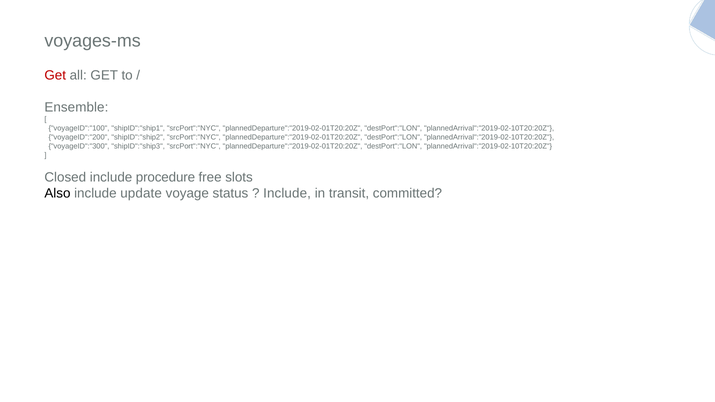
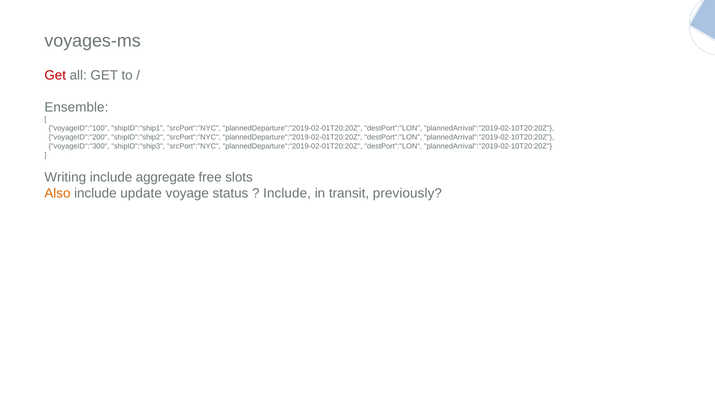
Closed: Closed -> Writing
procedure: procedure -> aggregate
Also colour: black -> orange
committed: committed -> previously
